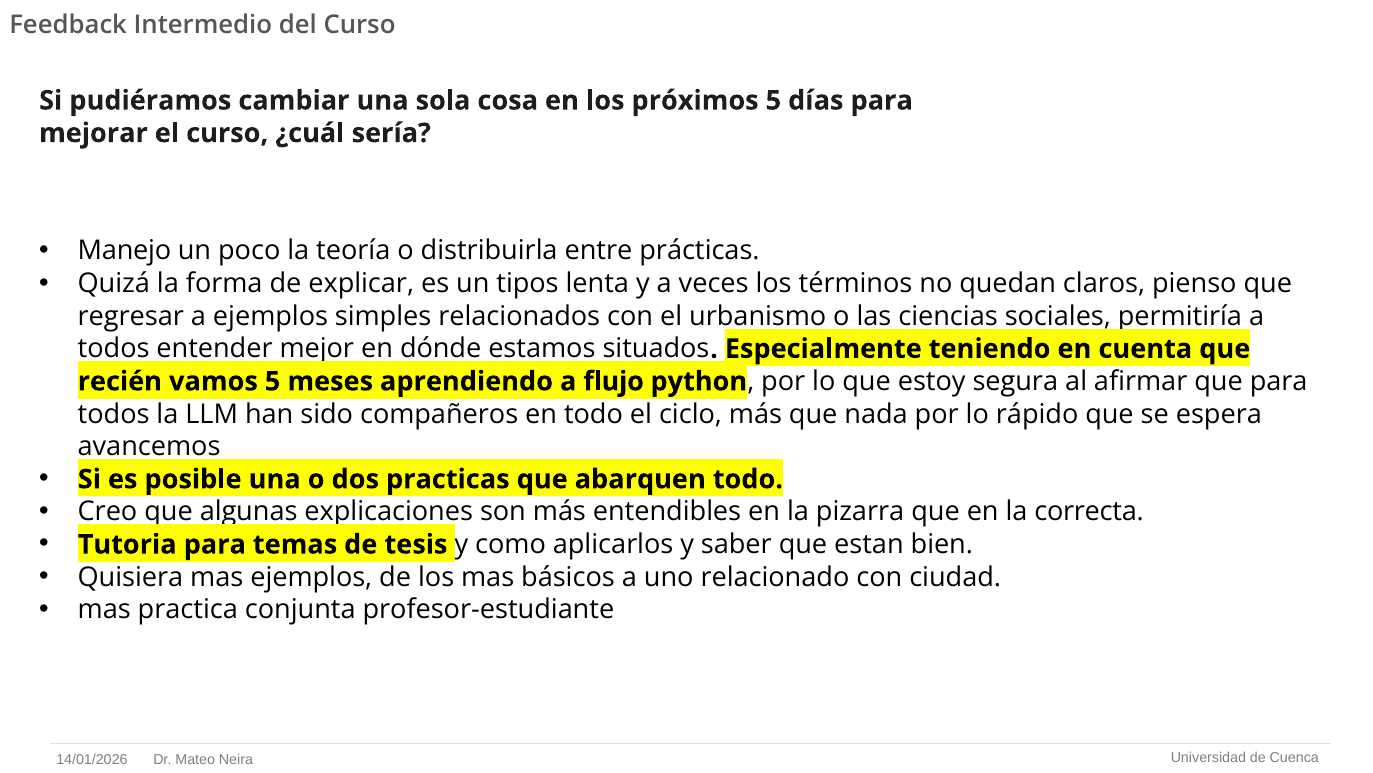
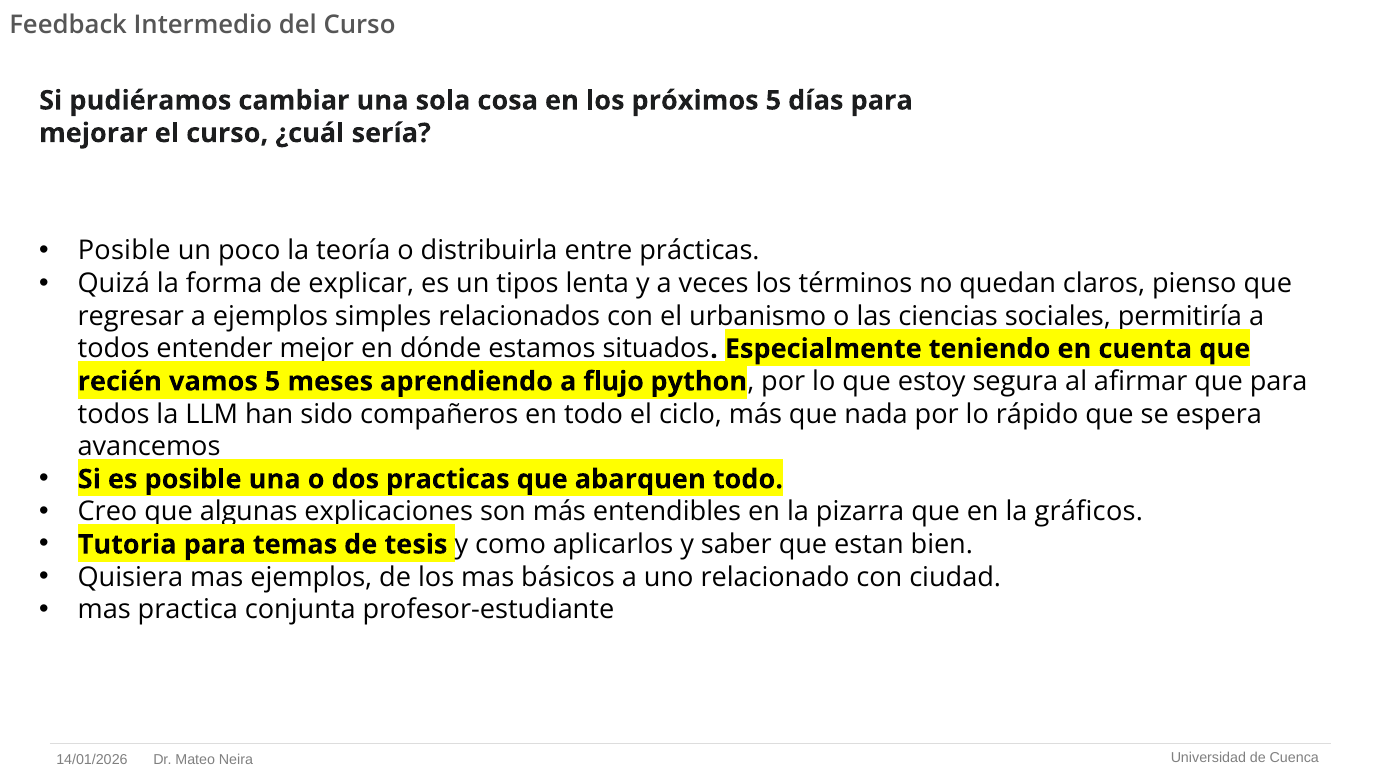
Manejo at (124, 251): Manejo -> Posible
correcta: correcta -> gráficos
